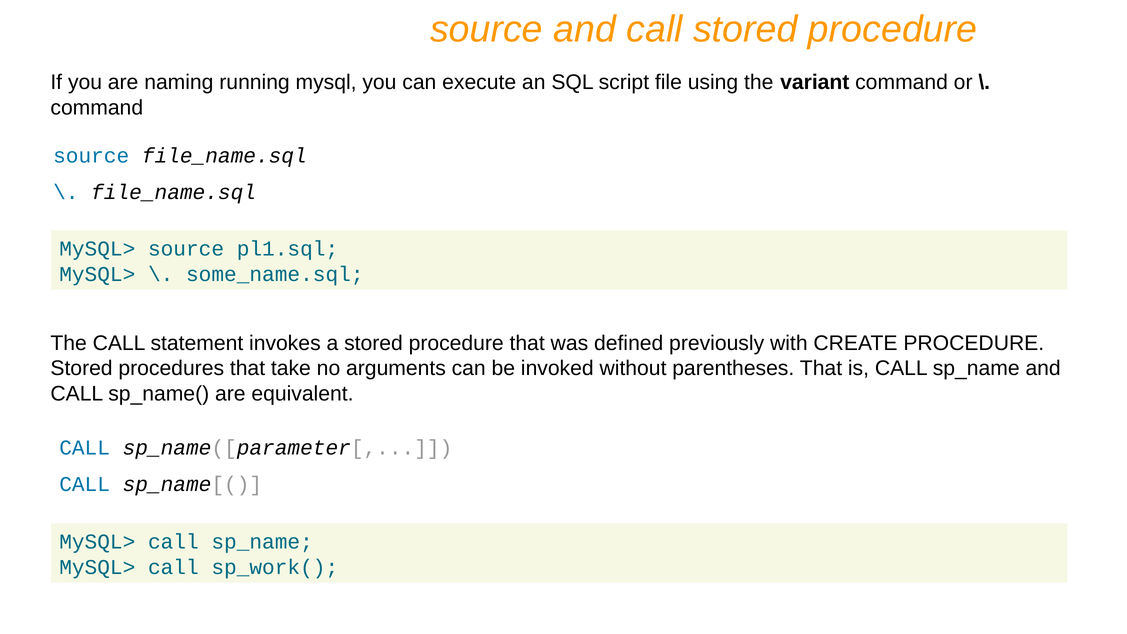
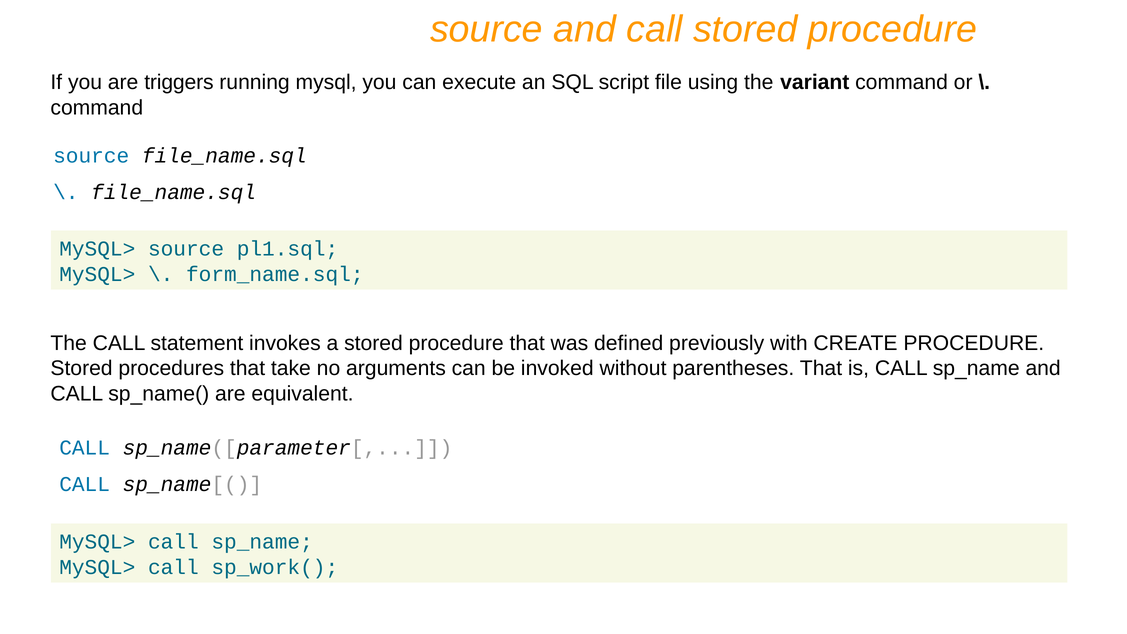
naming: naming -> triggers
some_name.sql: some_name.sql -> form_name.sql
